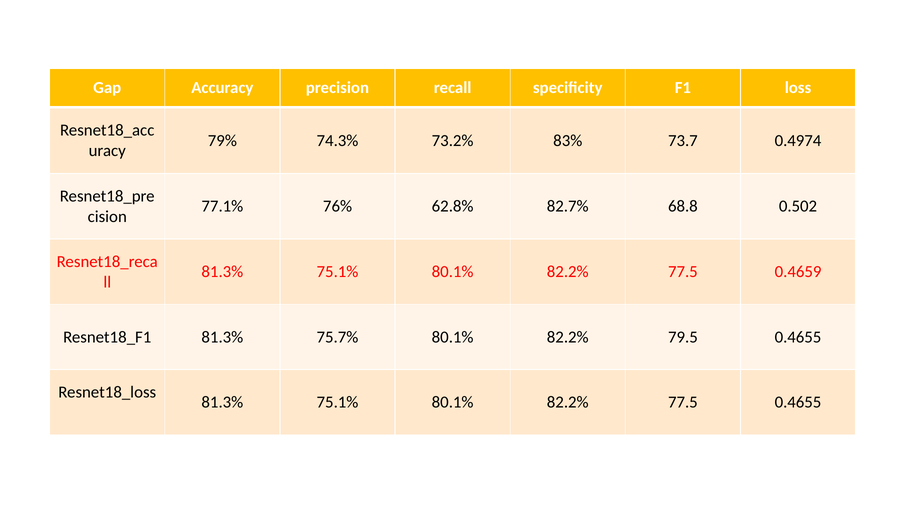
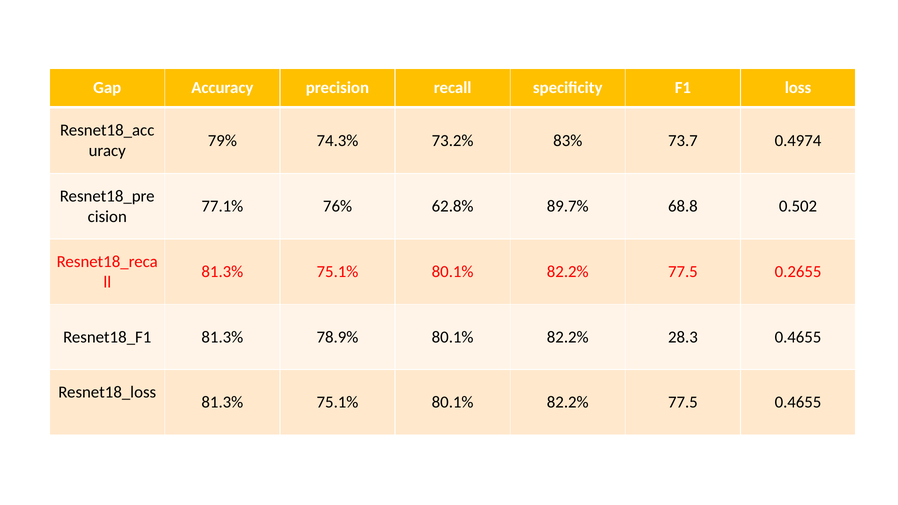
82.7%: 82.7% -> 89.7%
0.4659: 0.4659 -> 0.2655
75.7%: 75.7% -> 78.9%
79.5: 79.5 -> 28.3
